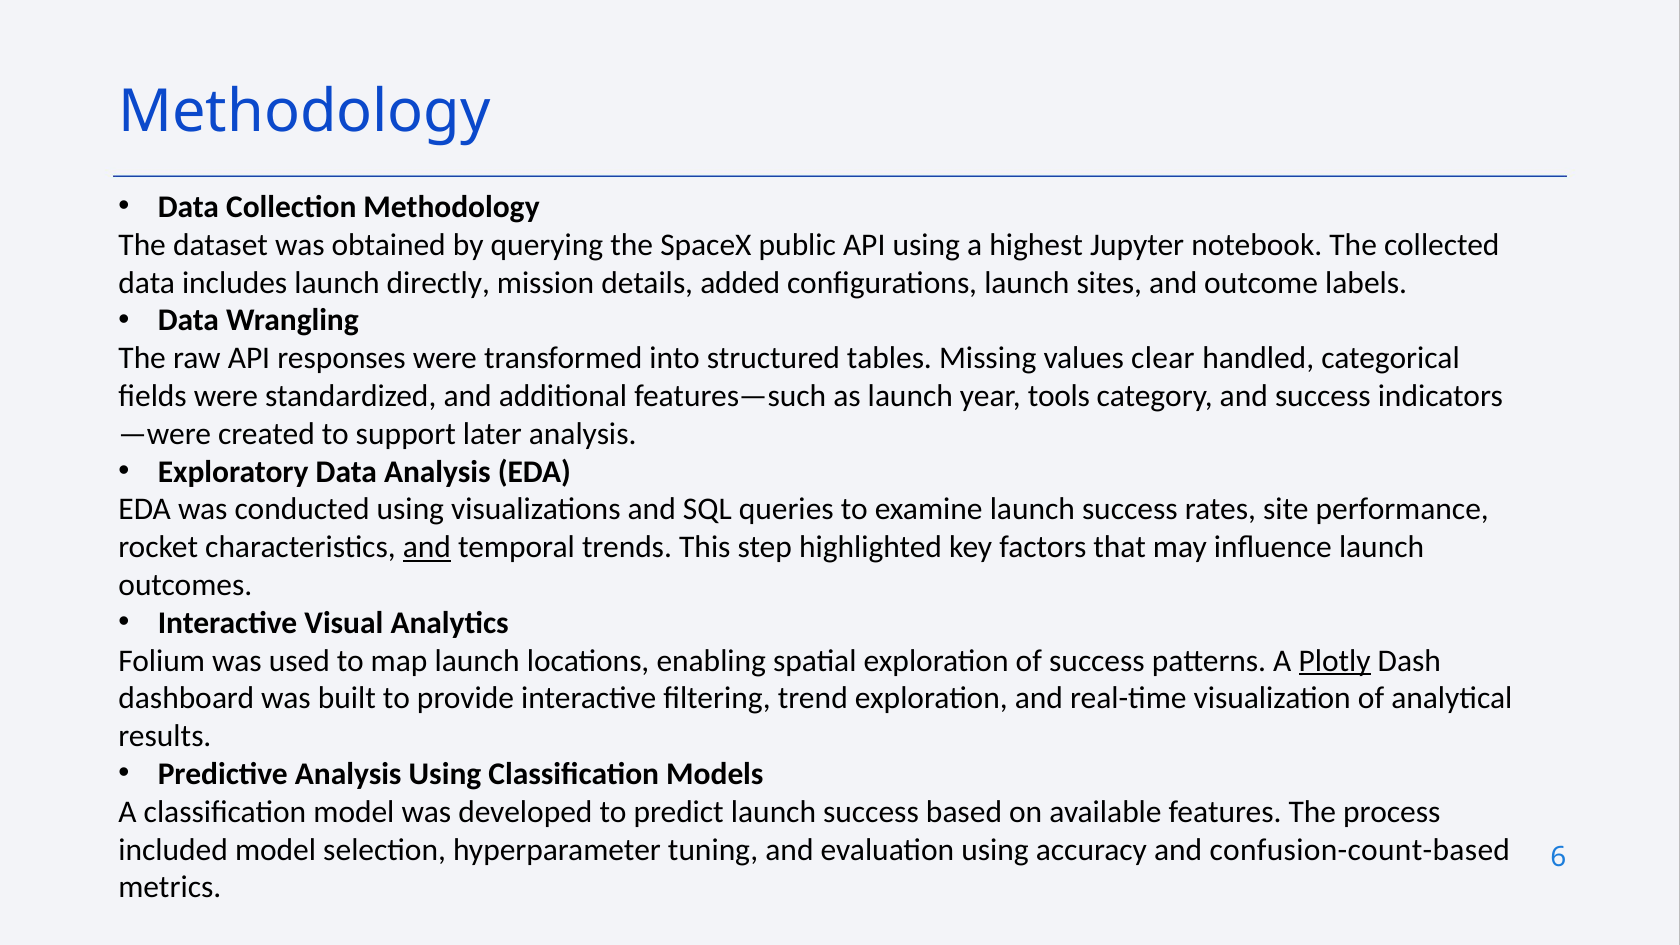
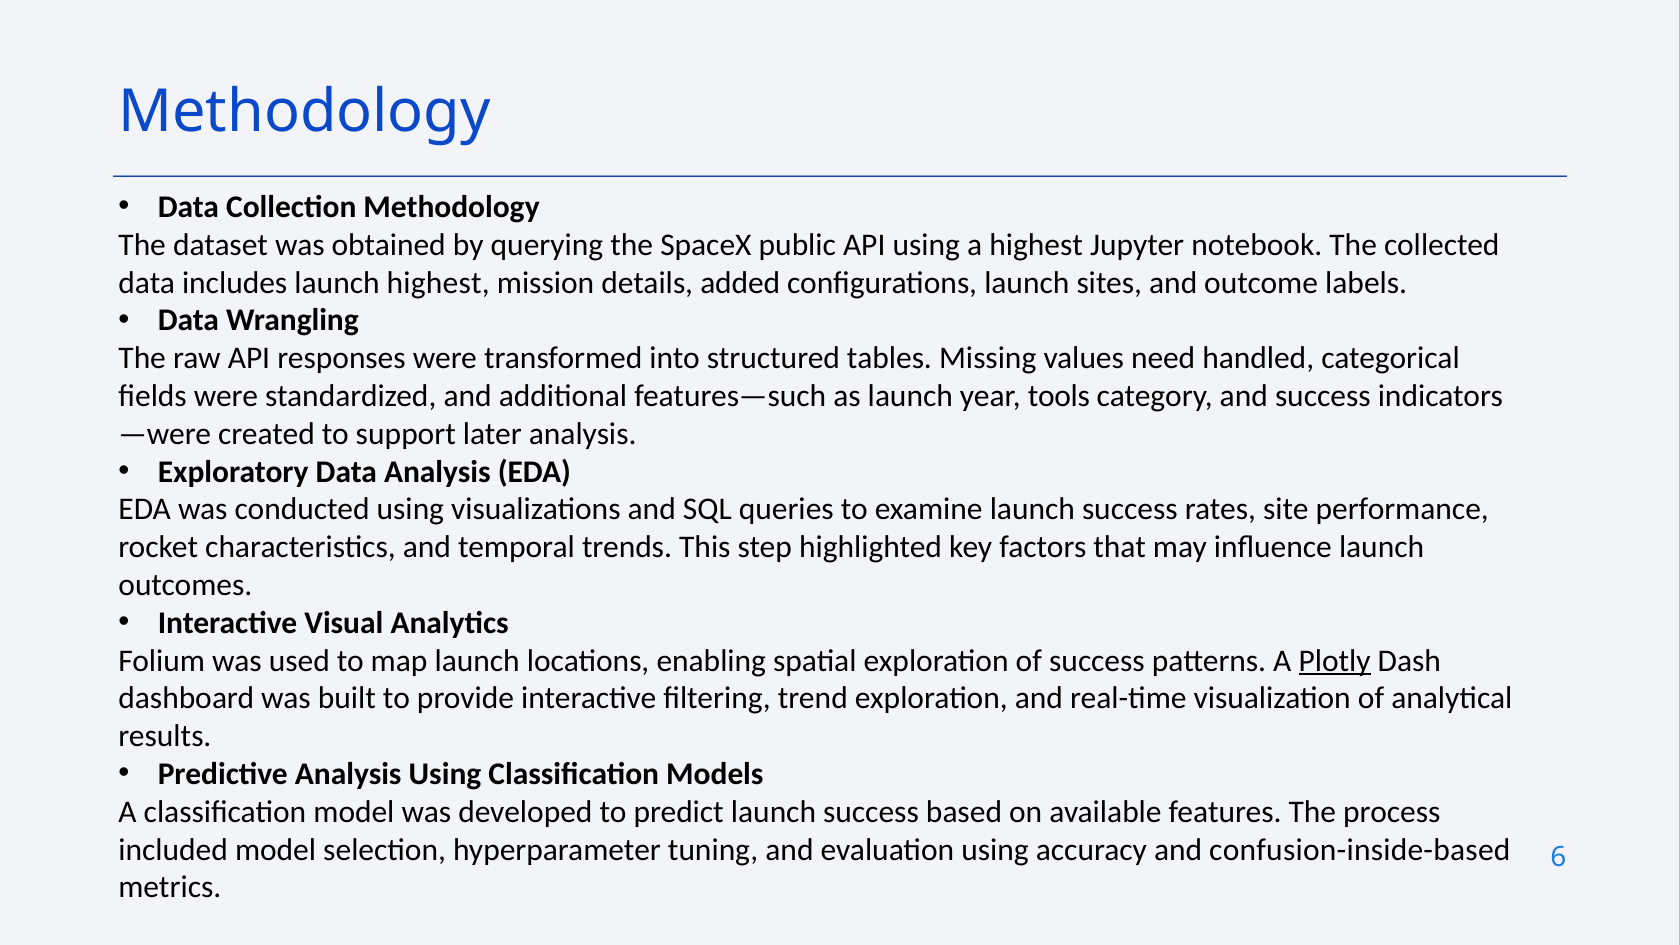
launch directly: directly -> highest
clear: clear -> need
and at (427, 547) underline: present -> none
confusion-count-based: confusion-count-based -> confusion-inside-based
